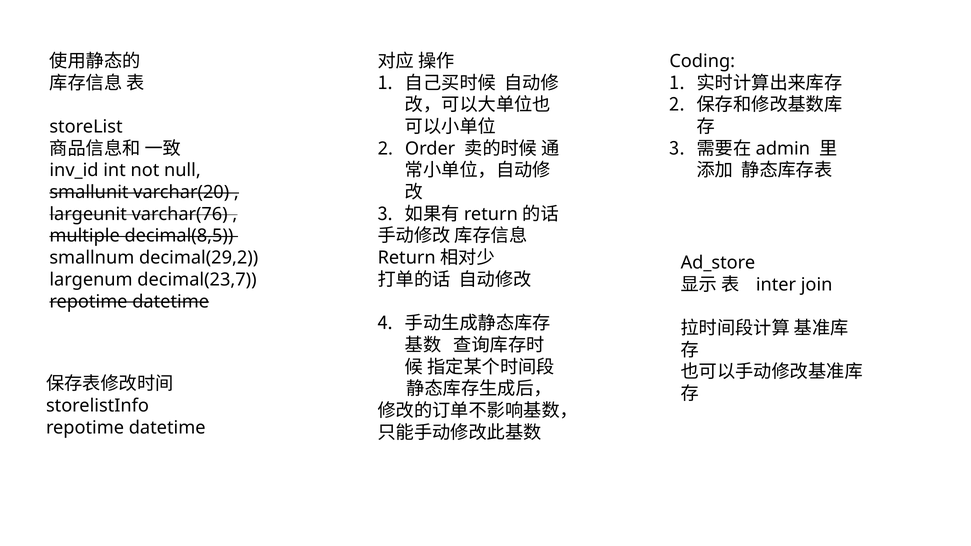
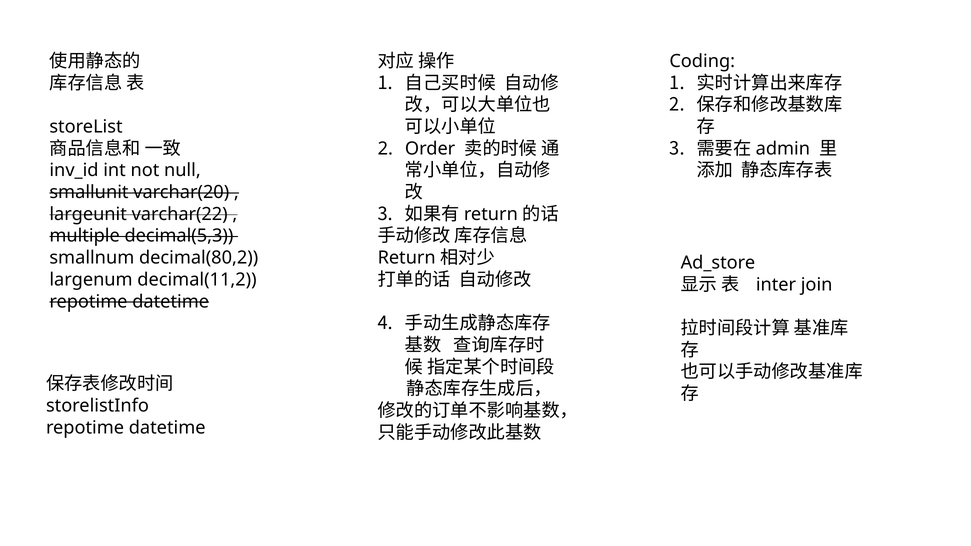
varchar(76: varchar(76 -> varchar(22
decimal(8,5: decimal(8,5 -> decimal(5,3
decimal(29,2: decimal(29,2 -> decimal(80,2
decimal(23,7: decimal(23,7 -> decimal(11,2
